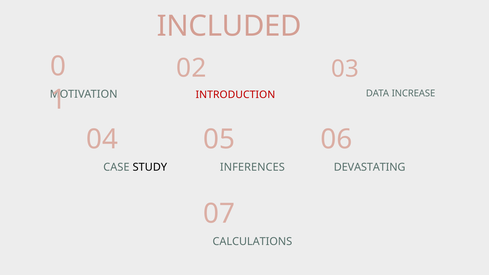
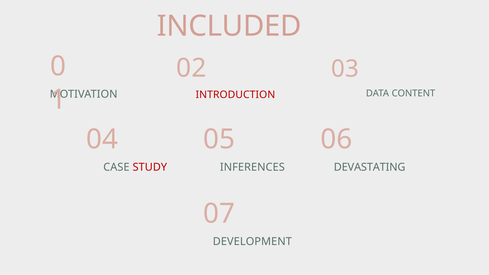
INCREASE: INCREASE -> CONTENT
STUDY colour: black -> red
CALCULATIONS: CALCULATIONS -> DEVELOPMENT
